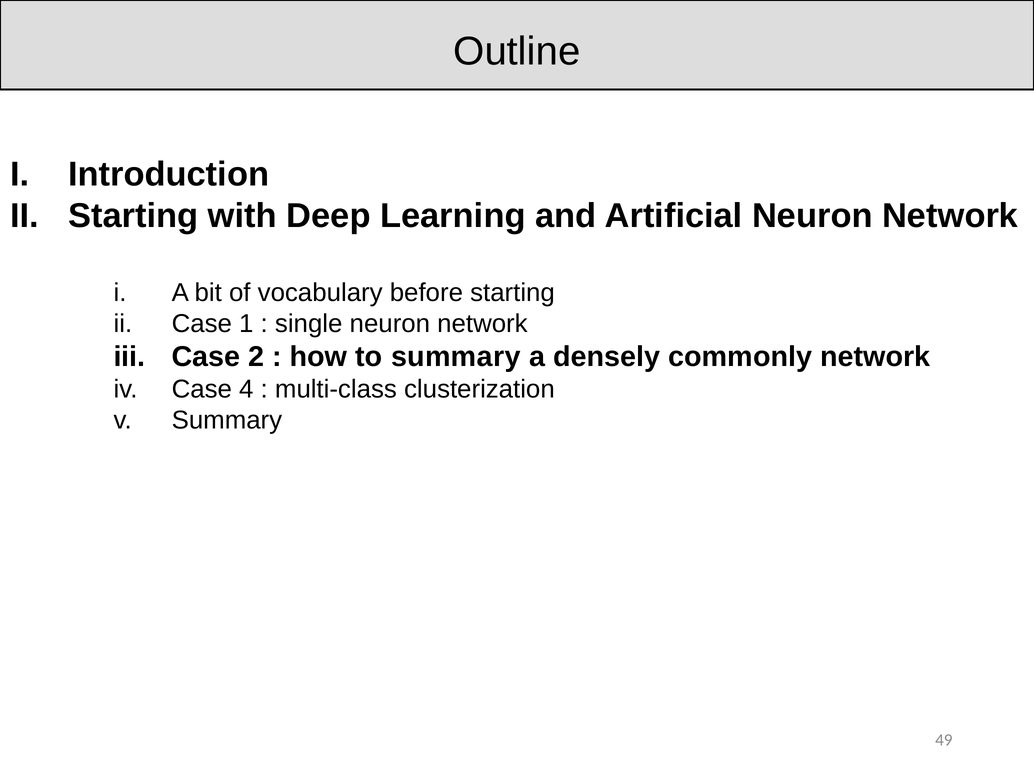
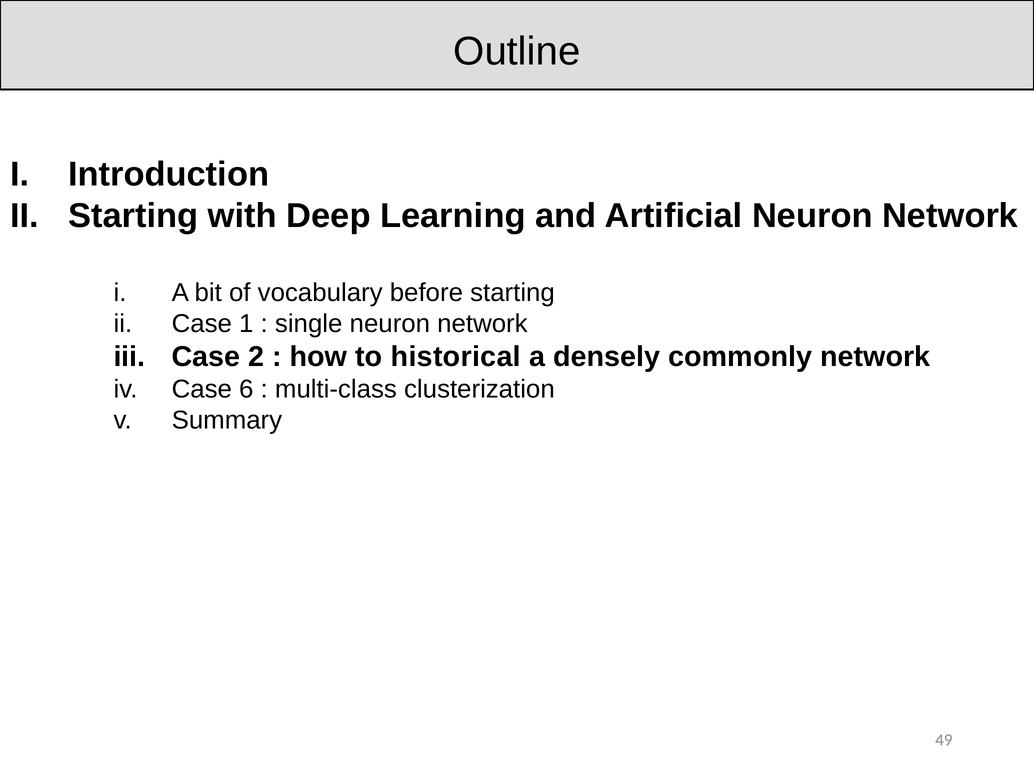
to summary: summary -> historical
4: 4 -> 6
